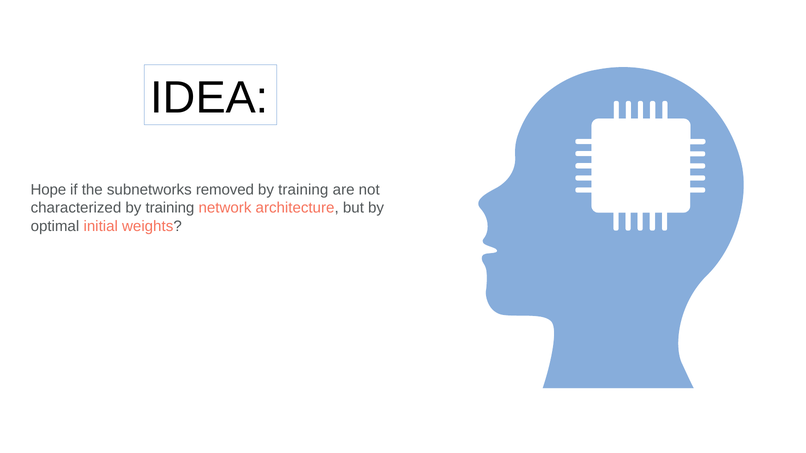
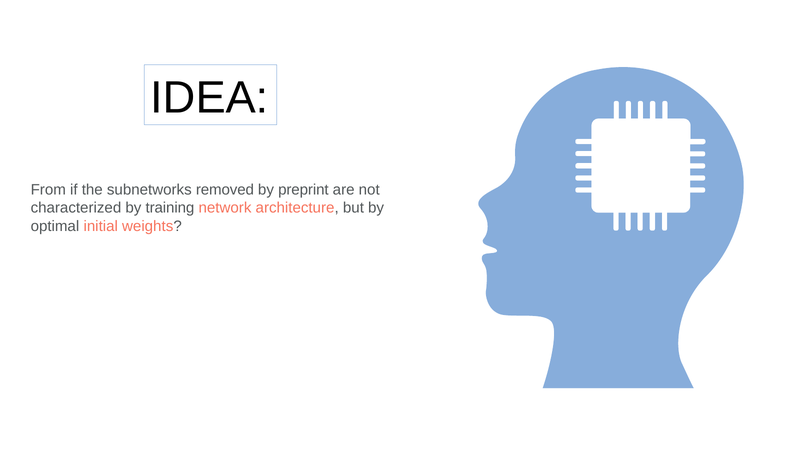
Hope: Hope -> From
training at (303, 190): training -> preprint
